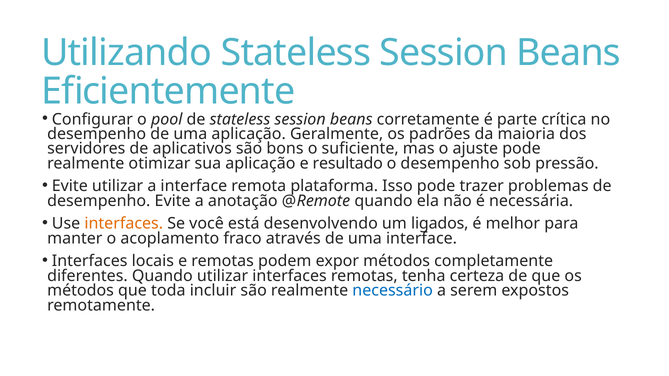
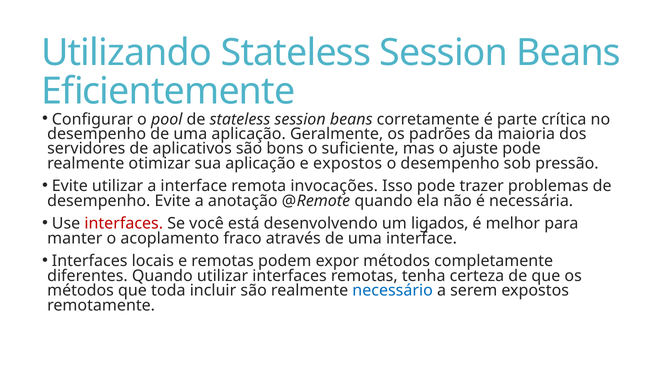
e resultado: resultado -> expostos
plataforma: plataforma -> invocações
interfaces at (124, 224) colour: orange -> red
